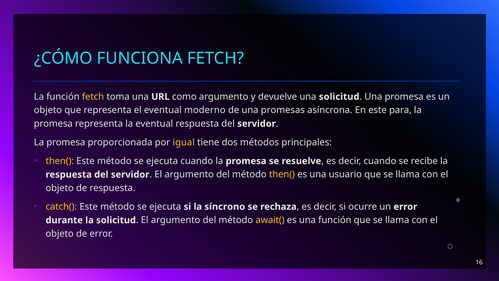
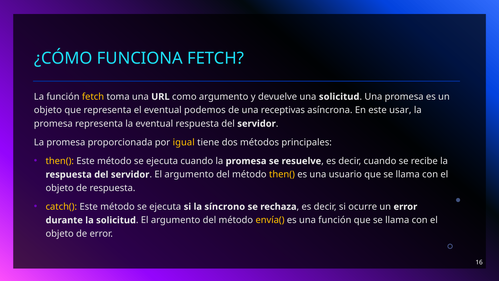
moderno: moderno -> podemos
promesas: promesas -> receptivas
para: para -> usar
await(: await( -> envía(
